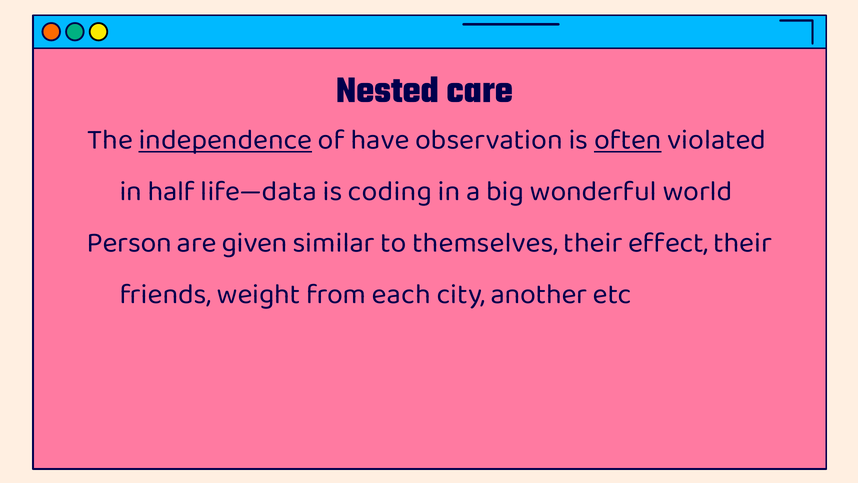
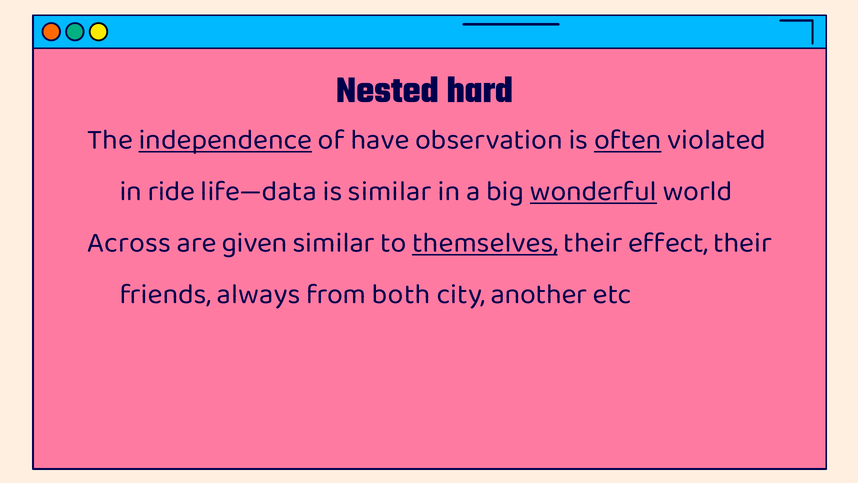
care: care -> hard
half: half -> ride
is coding: coding -> similar
wonderful underline: none -> present
Person: Person -> Across
themselves underline: none -> present
weight: weight -> always
each: each -> both
